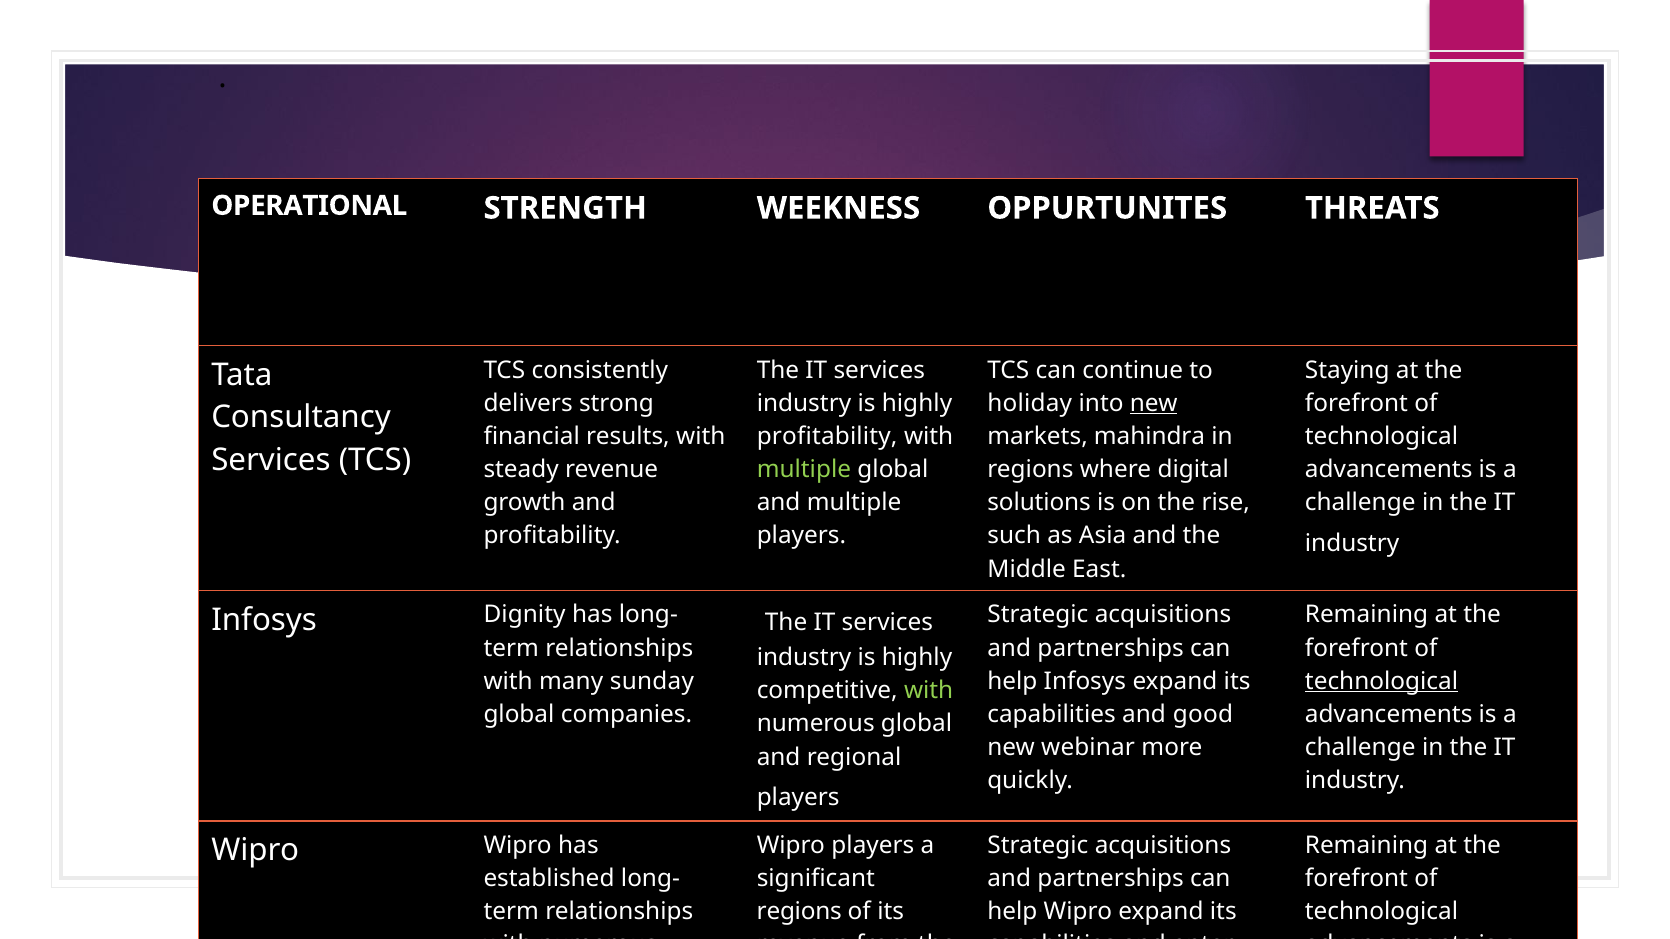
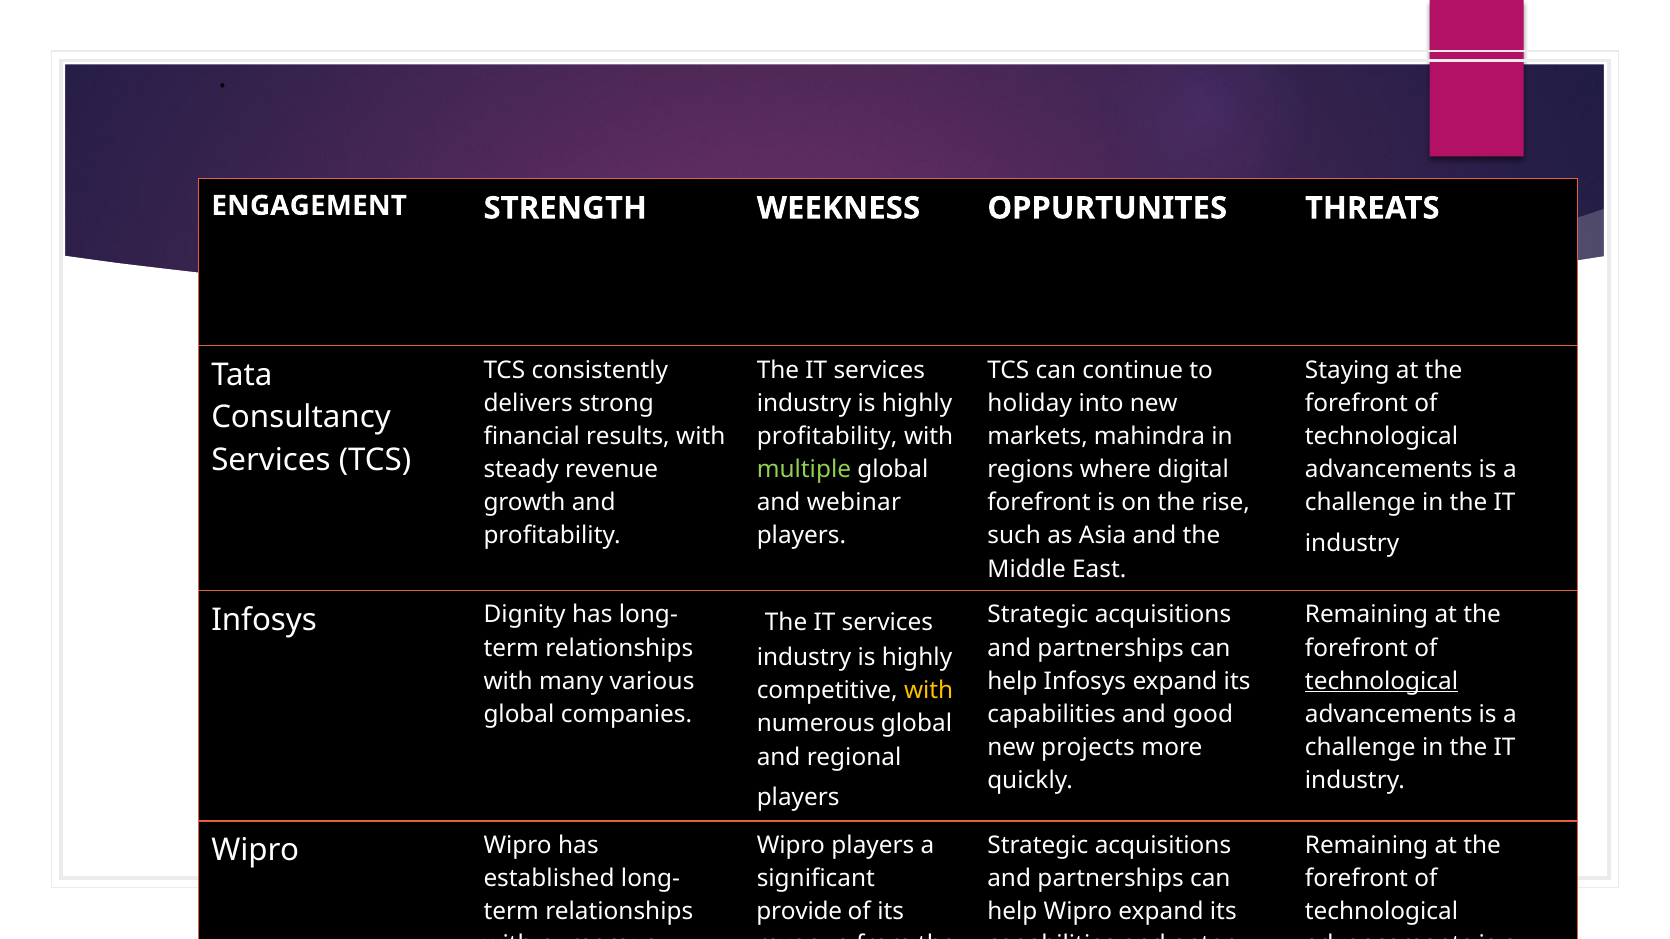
OPERATIONAL: OPERATIONAL -> ENGAGEMENT
new at (1154, 403) underline: present -> none
and multiple: multiple -> webinar
solutions at (1039, 503): solutions -> forefront
sunday: sunday -> various
with at (929, 691) colour: light green -> yellow
webinar: webinar -> projects
regions at (799, 912): regions -> provide
